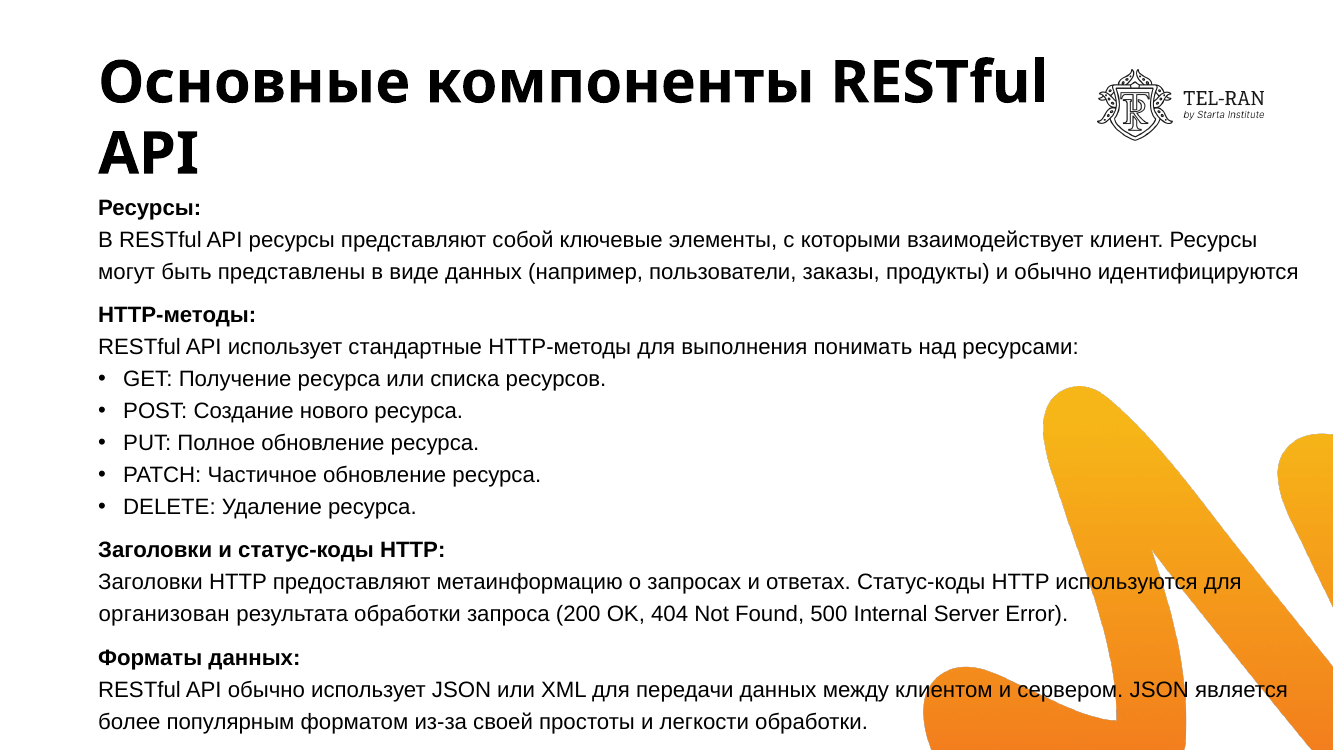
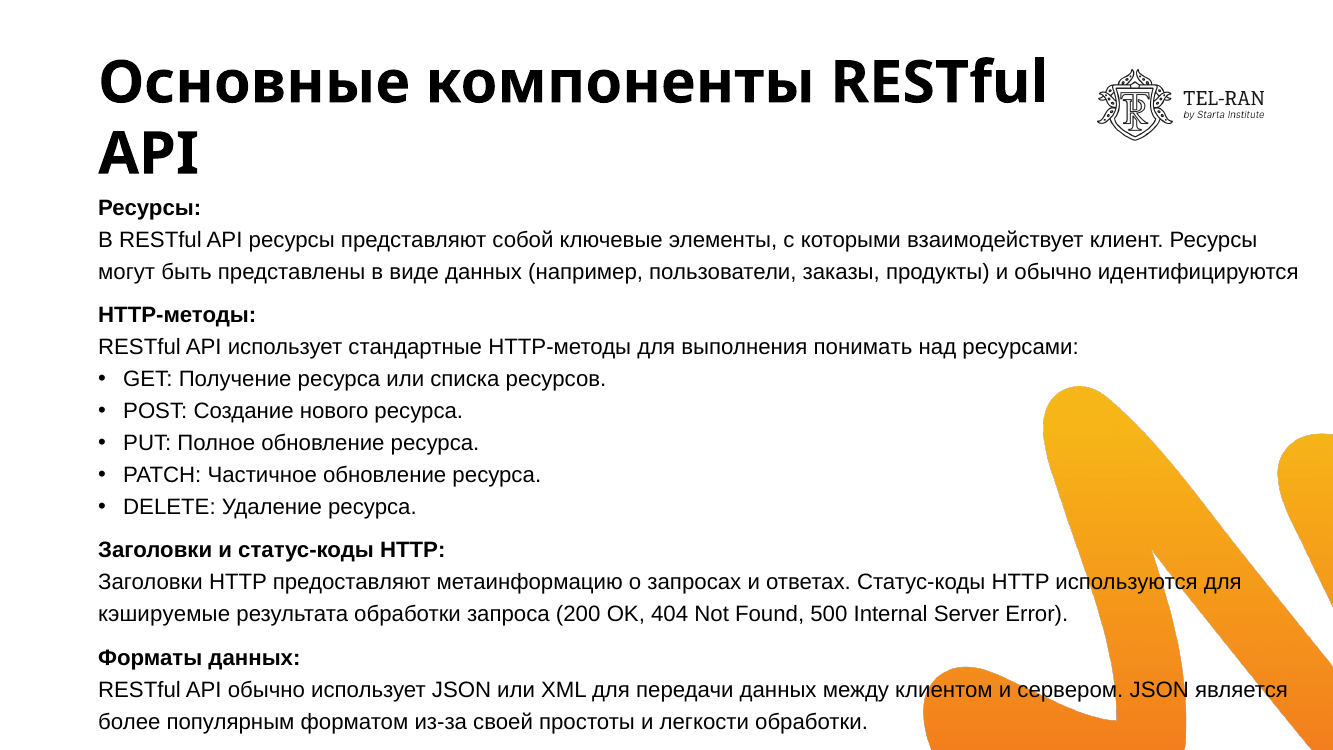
организован: организован -> кэшируемые
